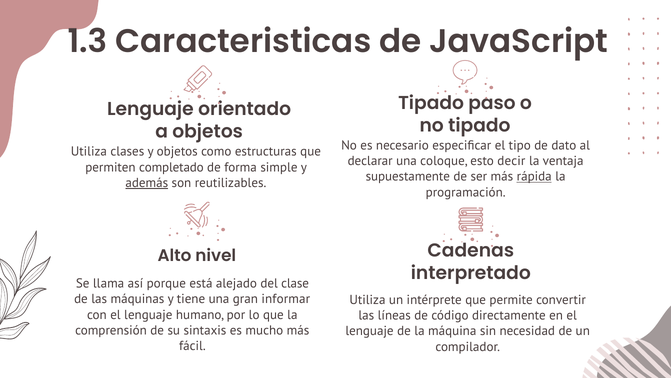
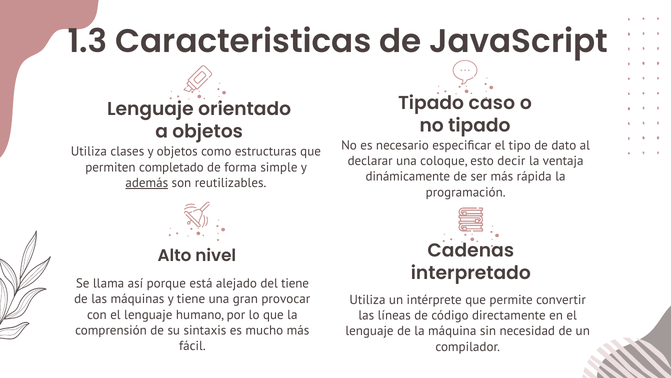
paso: paso -> caso
supuestamente: supuestamente -> dinámicamente
rápida underline: present -> none
del clase: clase -> tiene
informar: informar -> provocar
